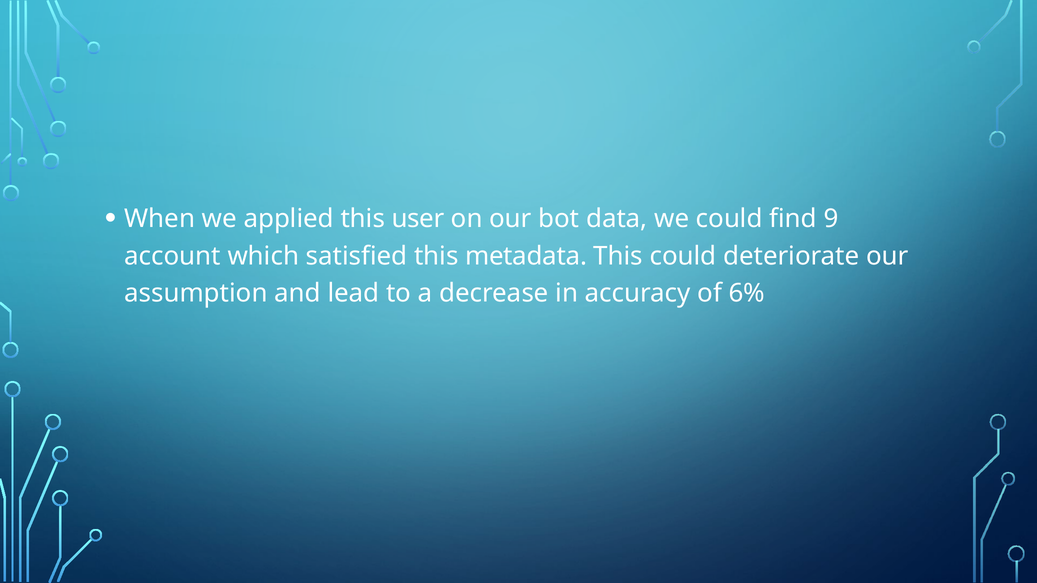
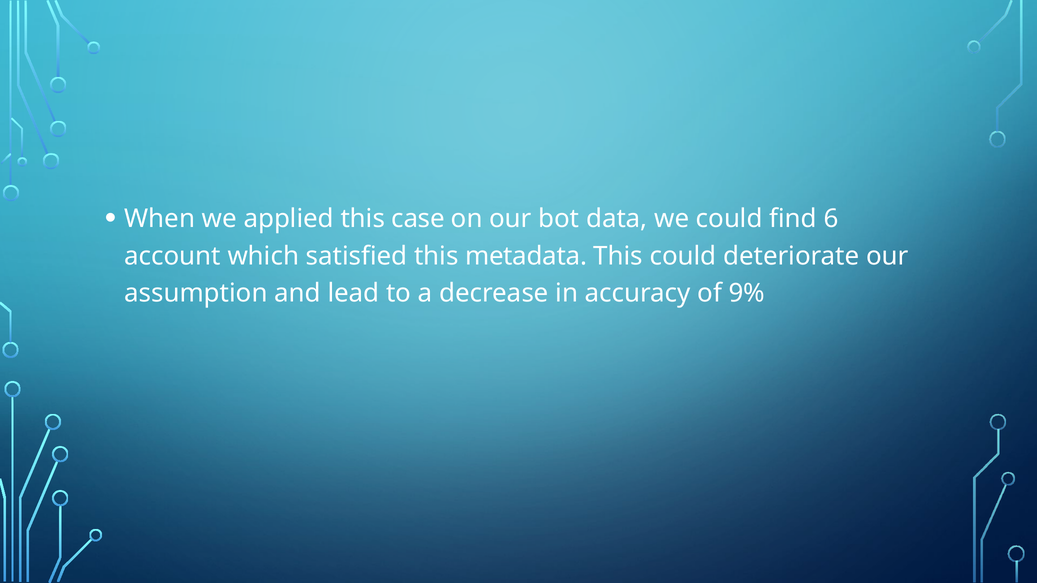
user: user -> case
9: 9 -> 6
6%: 6% -> 9%
